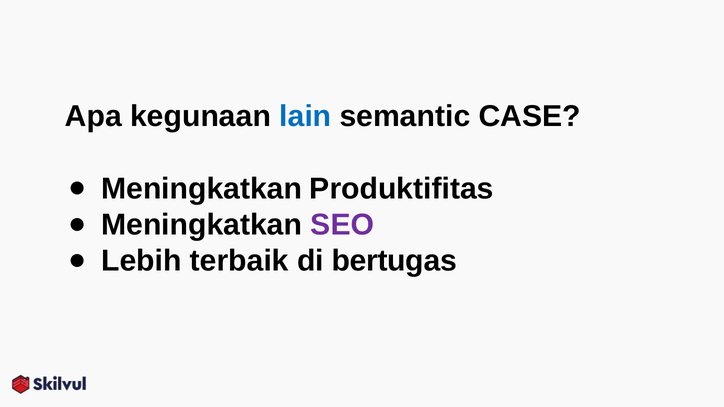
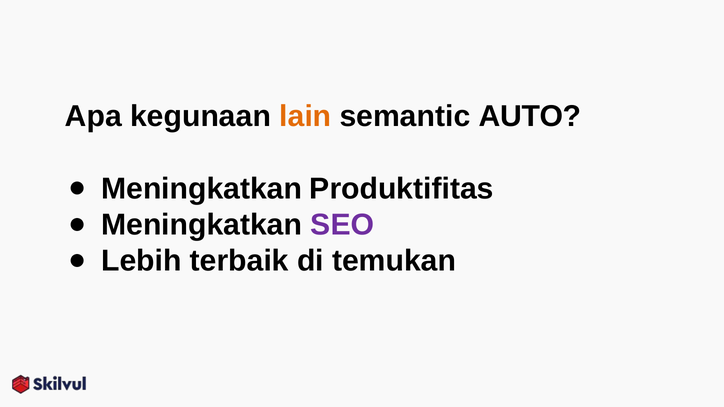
lain colour: blue -> orange
CASE: CASE -> AUTO
bertugas: bertugas -> temukan
